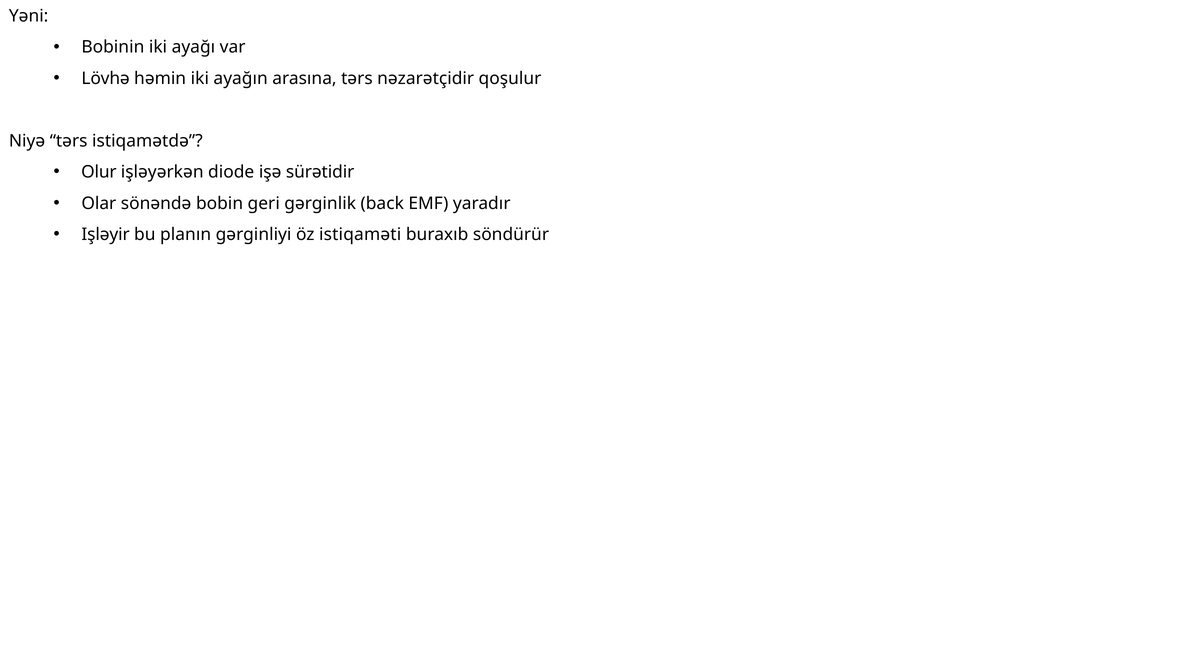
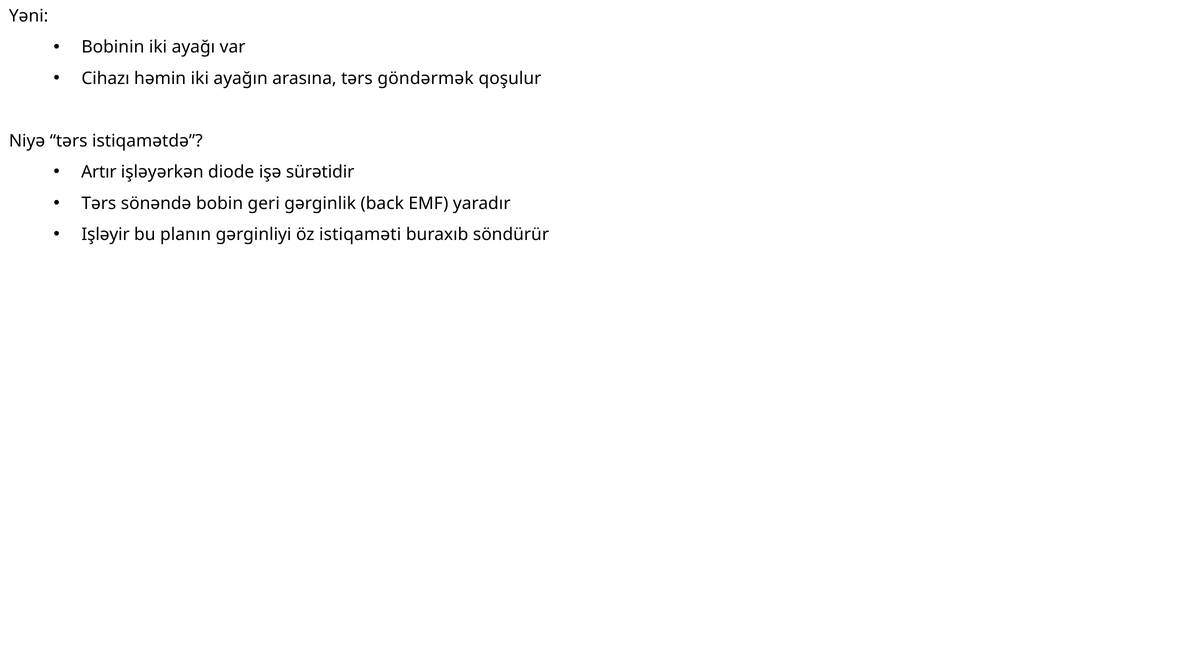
Lövhə: Lövhə -> Cihazı
nəzarətçidir: nəzarətçidir -> göndərmək
Olur: Olur -> Artır
Olar at (99, 203): Olar -> Tərs
